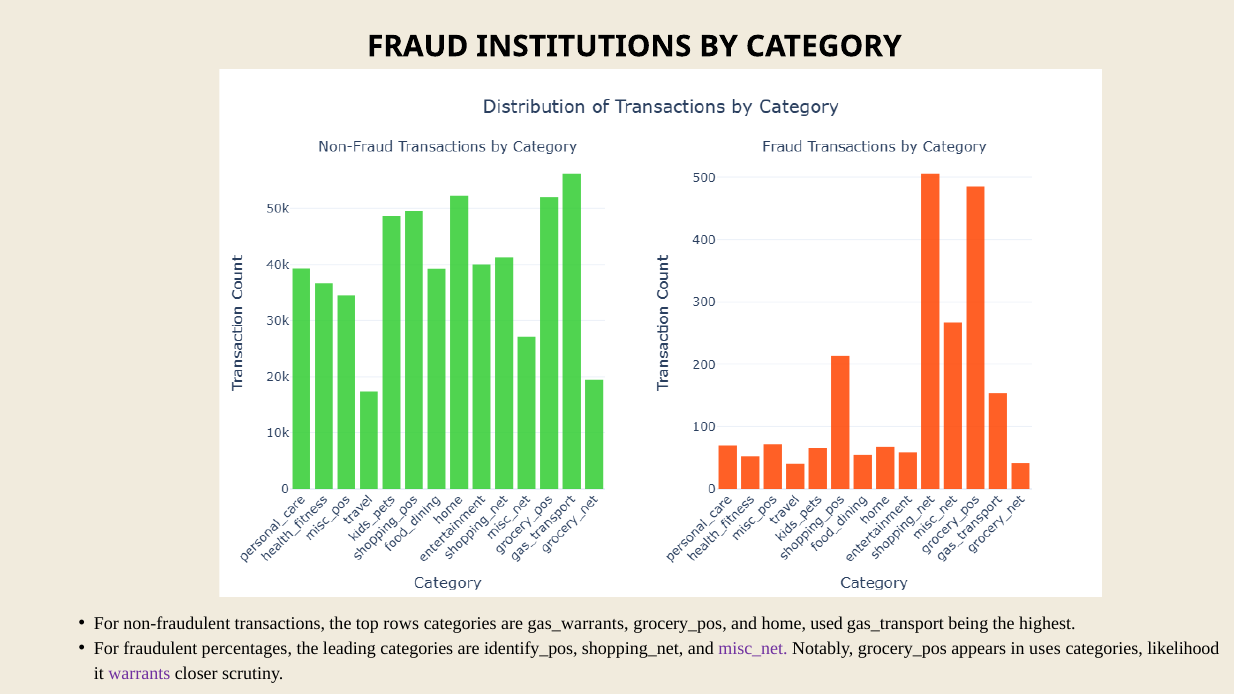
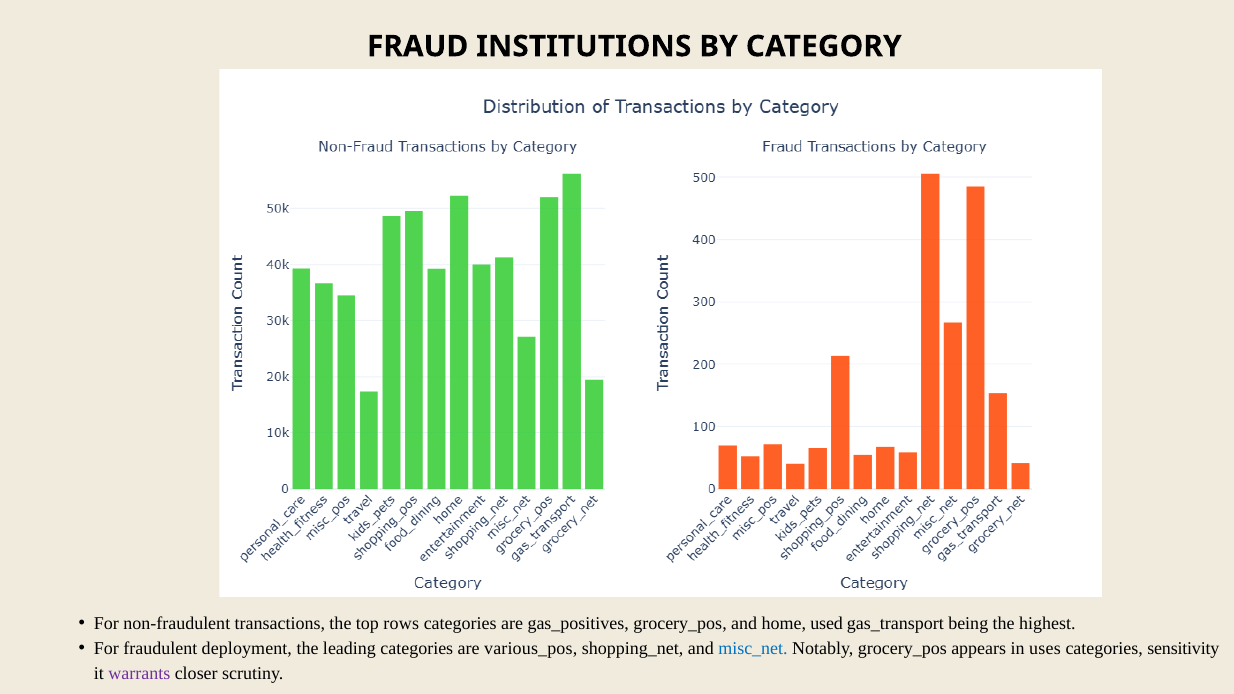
gas_warrants: gas_warrants -> gas_positives
percentages: percentages -> deployment
identify_pos: identify_pos -> various_pos
misc_net colour: purple -> blue
likelihood: likelihood -> sensitivity
